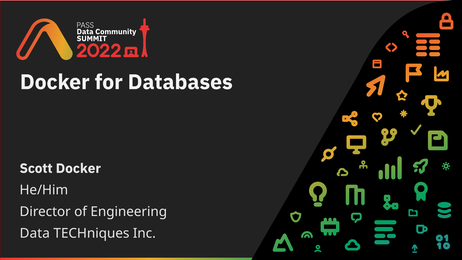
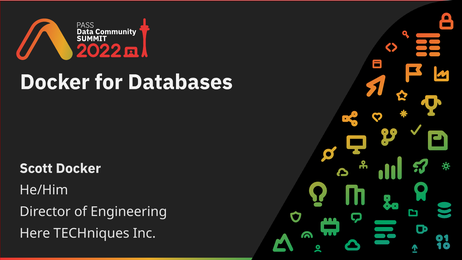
Data: Data -> Here
